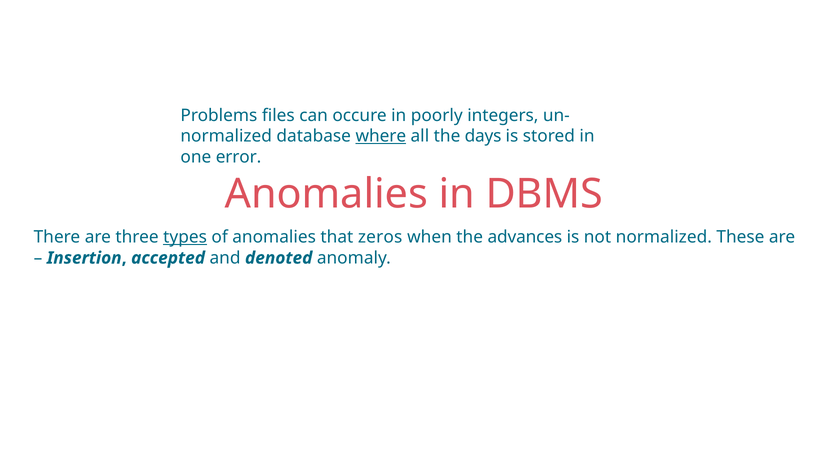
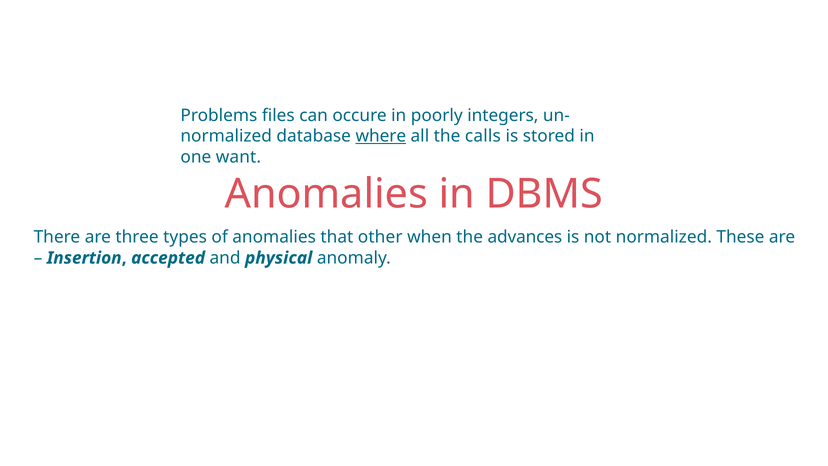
days: days -> calls
error: error -> want
types underline: present -> none
zeros: zeros -> other
denoted: denoted -> physical
